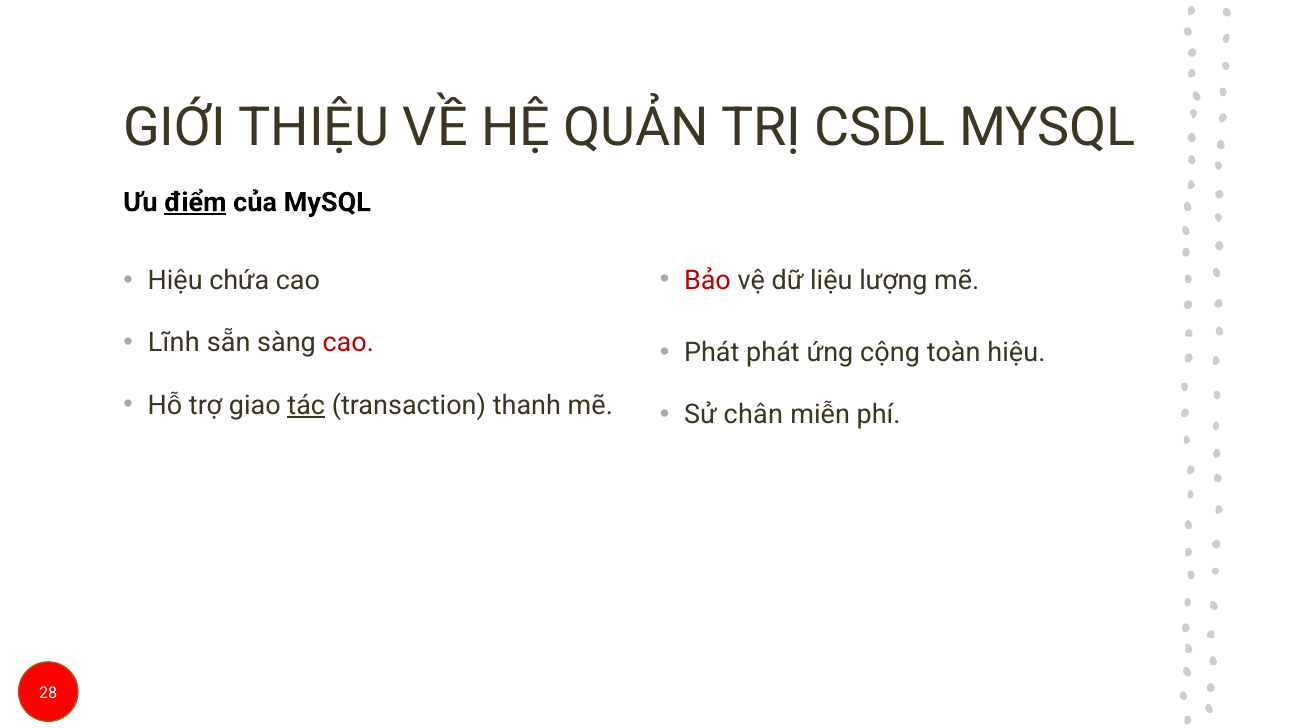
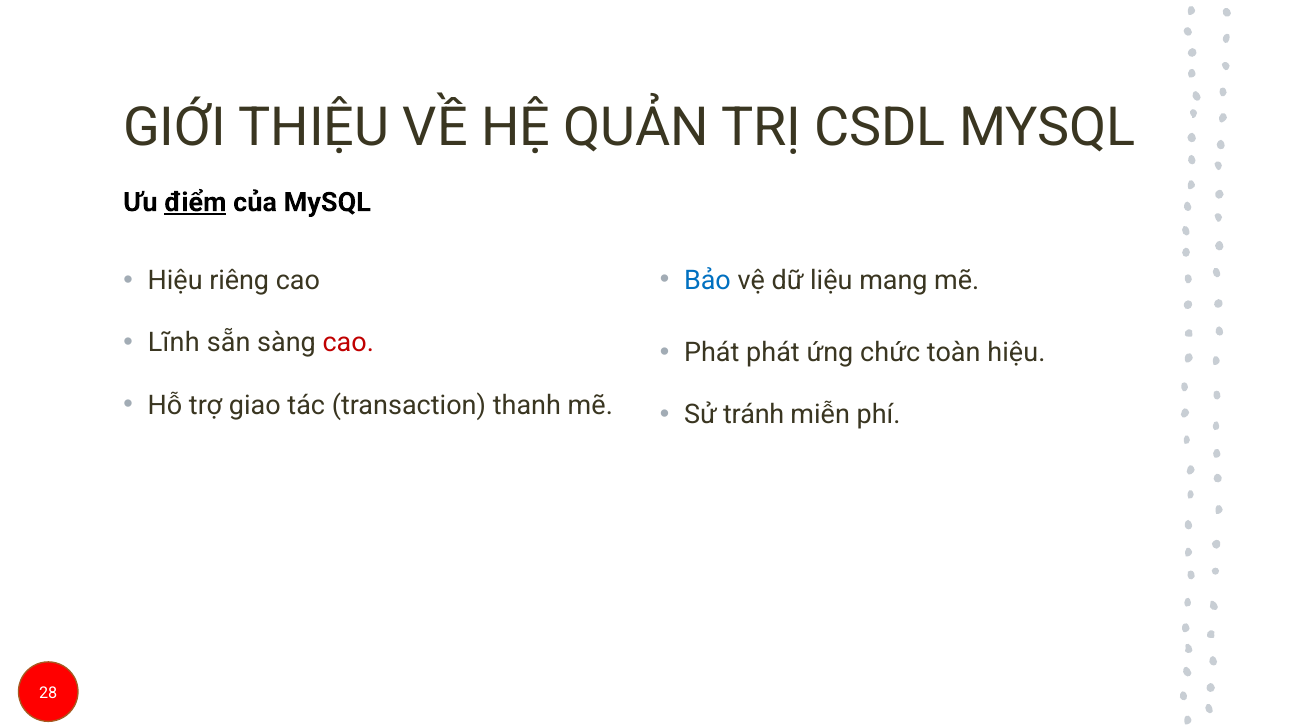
Bảo colour: red -> blue
lượng: lượng -> mang
chứa: chứa -> riêng
cộng: cộng -> chức
tác underline: present -> none
chân: chân -> tránh
